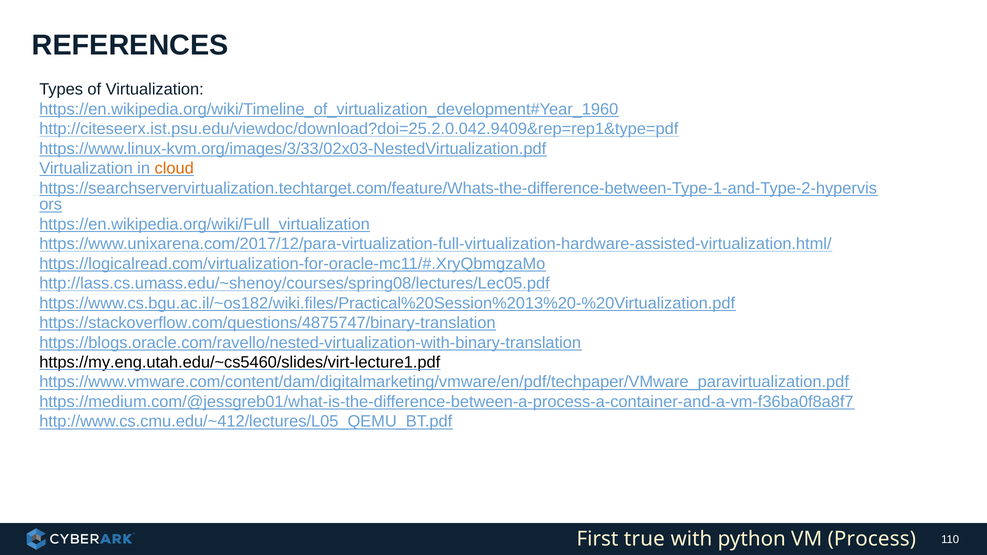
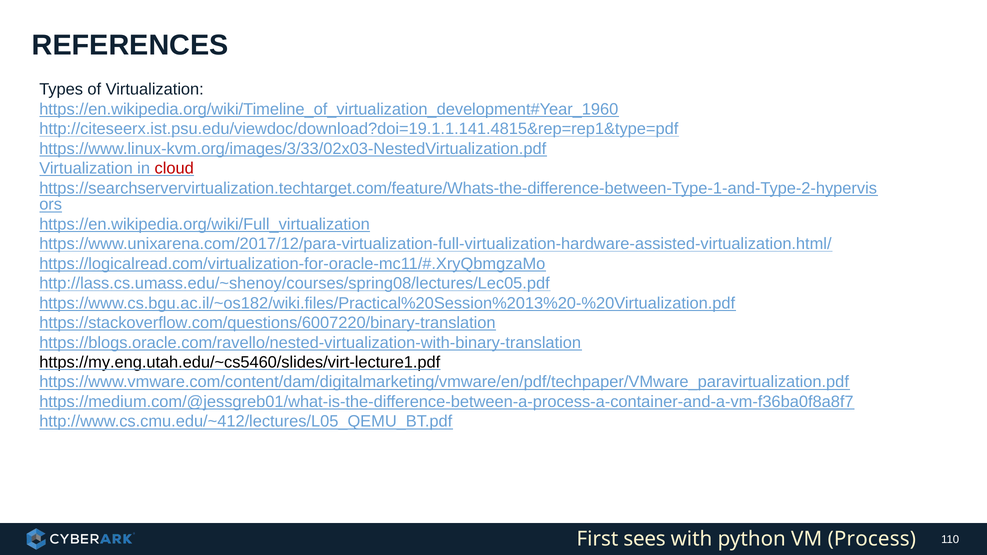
http://citeseerx.ist.psu.edu/viewdoc/download?doi=25.2.0.042.9409&rep=rep1&type=pdf: http://citeseerx.ist.psu.edu/viewdoc/download?doi=25.2.0.042.9409&rep=rep1&type=pdf -> http://citeseerx.ist.psu.edu/viewdoc/download?doi=19.1.1.141.4815&rep=rep1&type=pdf
cloud colour: orange -> red
https://stackoverflow.com/questions/4875747/binary-translation: https://stackoverflow.com/questions/4875747/binary-translation -> https://stackoverflow.com/questions/6007220/binary-translation
true: true -> sees
